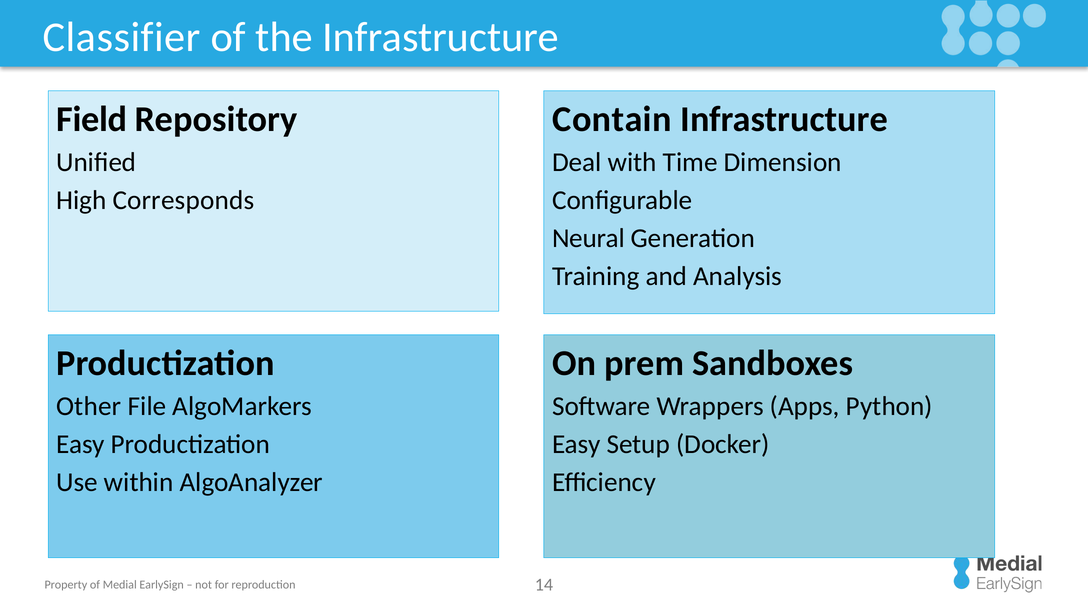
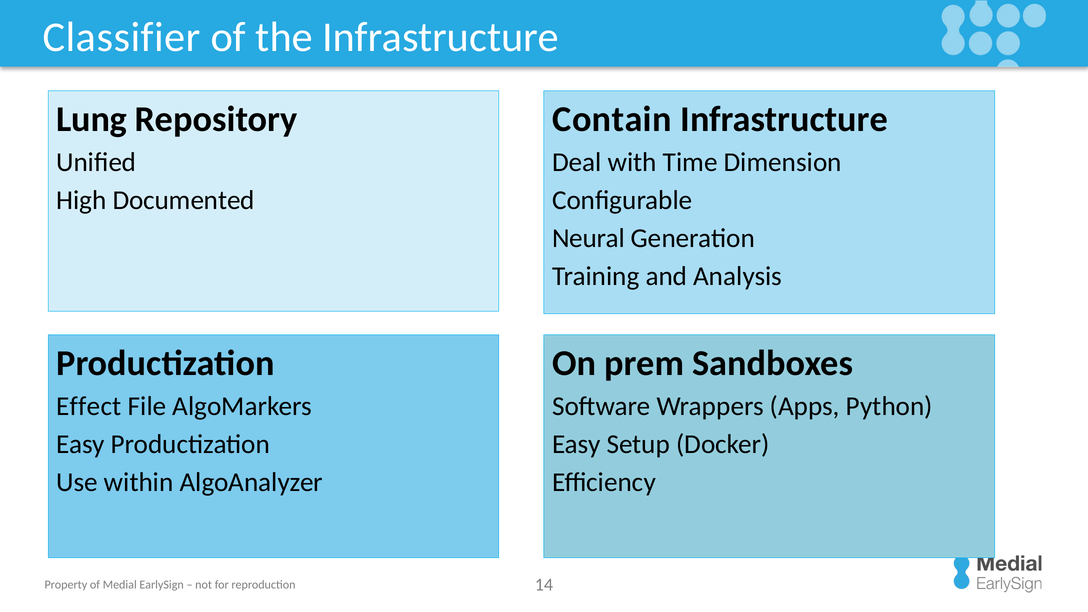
Field: Field -> Lung
Corresponds: Corresponds -> Documented
Other: Other -> Effect
